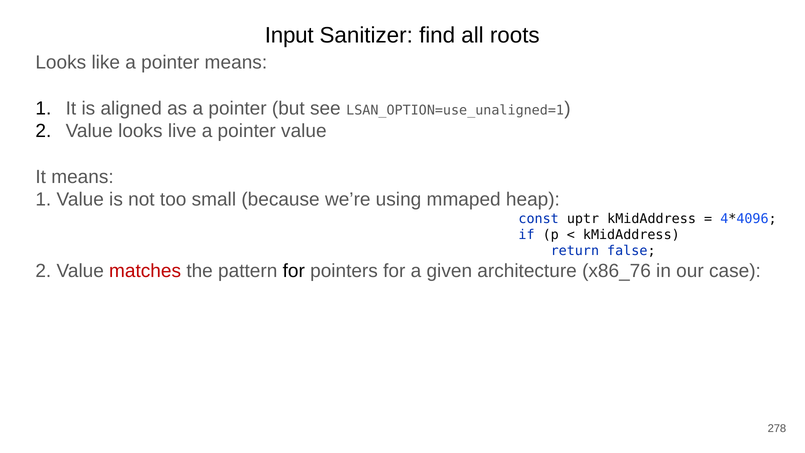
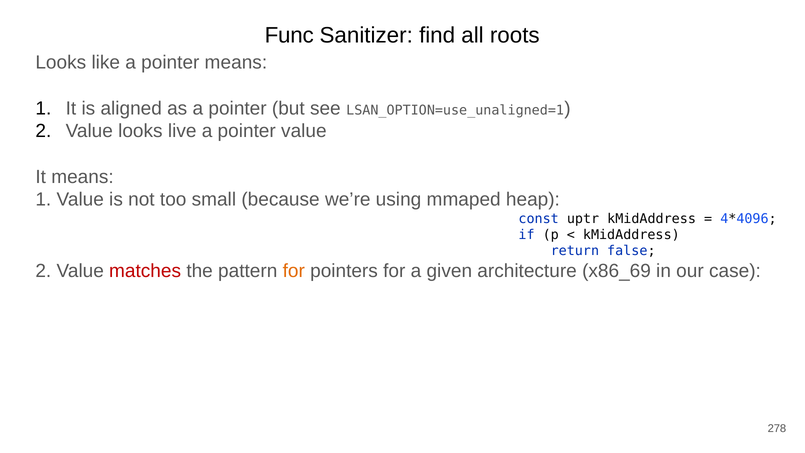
Input: Input -> Func
for at (294, 271) colour: black -> orange
x86_76: x86_76 -> x86_69
